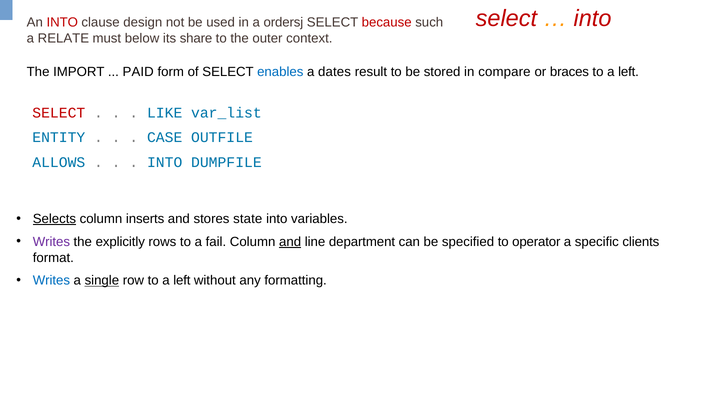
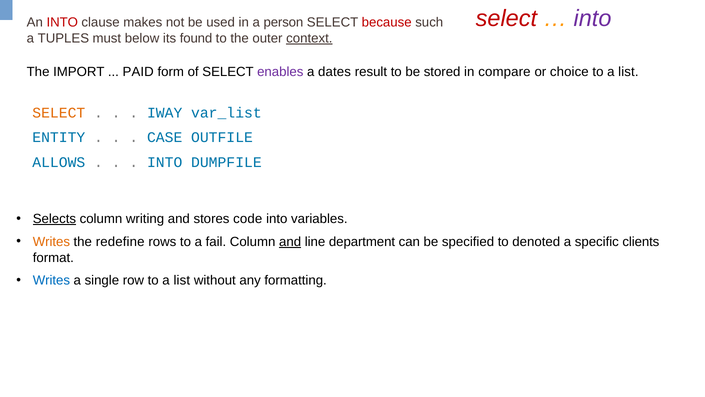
into at (593, 18) colour: red -> purple
design: design -> makes
ordersj: ordersj -> person
RELATE: RELATE -> TUPLES
share: share -> found
context underline: none -> present
enables colour: blue -> purple
braces: braces -> choice
left at (629, 72): left -> list
SELECT at (59, 113) colour: red -> orange
LIKE: LIKE -> IWAY
inserts: inserts -> writing
state: state -> code
Writes at (51, 242) colour: purple -> orange
explicitly: explicitly -> redefine
operator: operator -> denoted
single underline: present -> none
row to a left: left -> list
